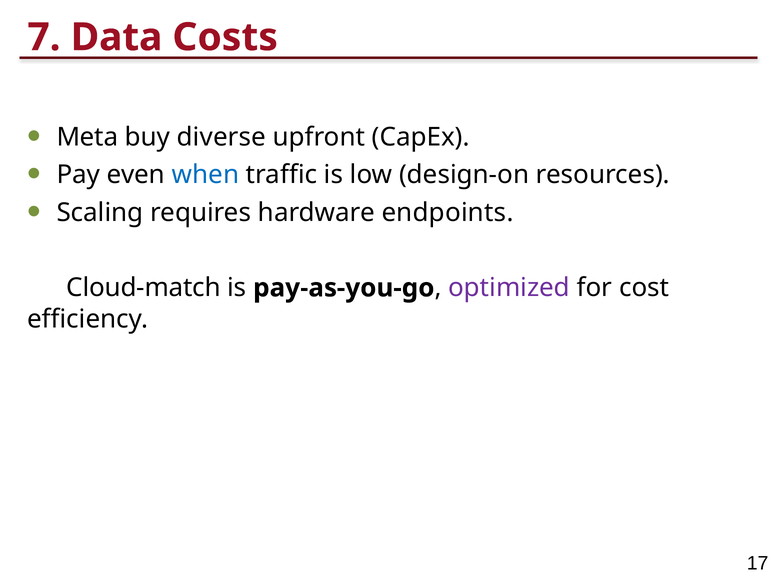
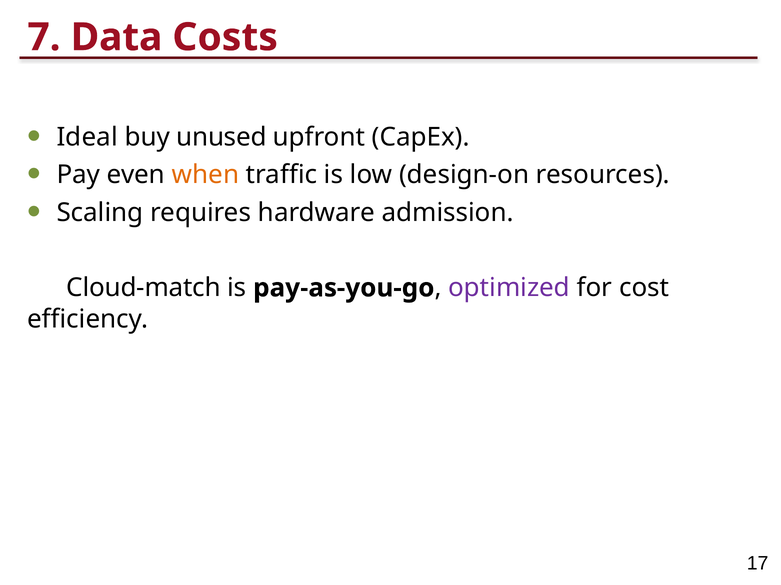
Meta: Meta -> Ideal
diverse: diverse -> unused
when colour: blue -> orange
endpoints: endpoints -> admission
